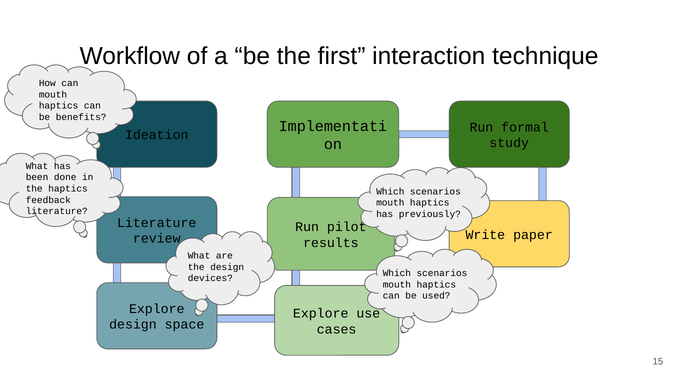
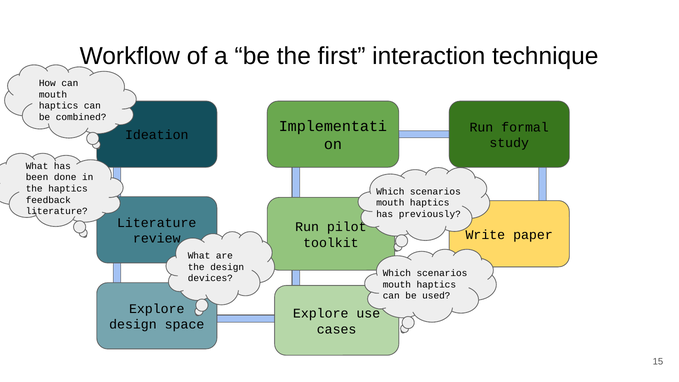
benefits: benefits -> combined
results: results -> toolkit
